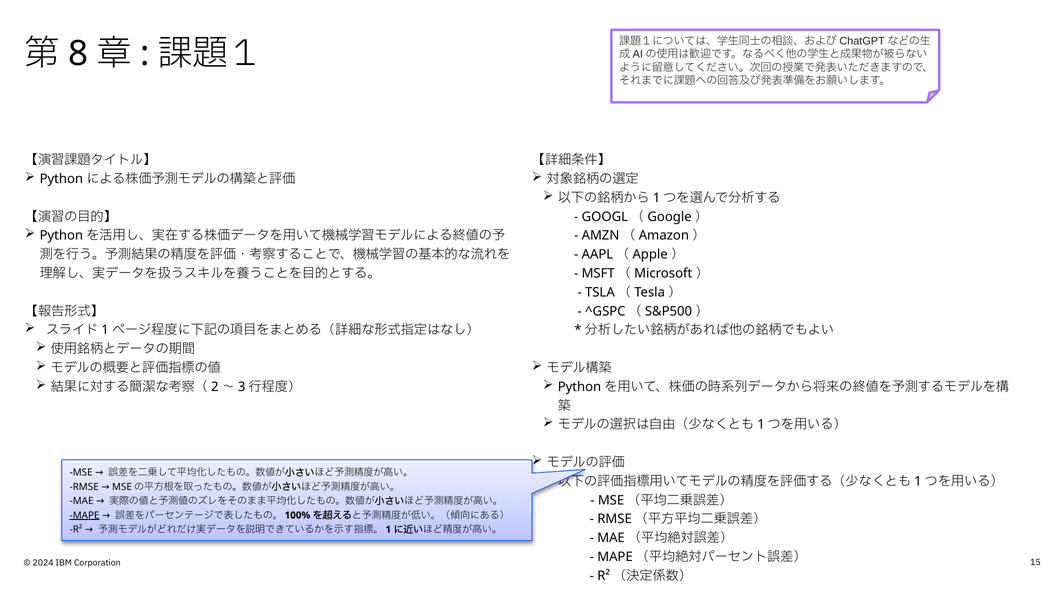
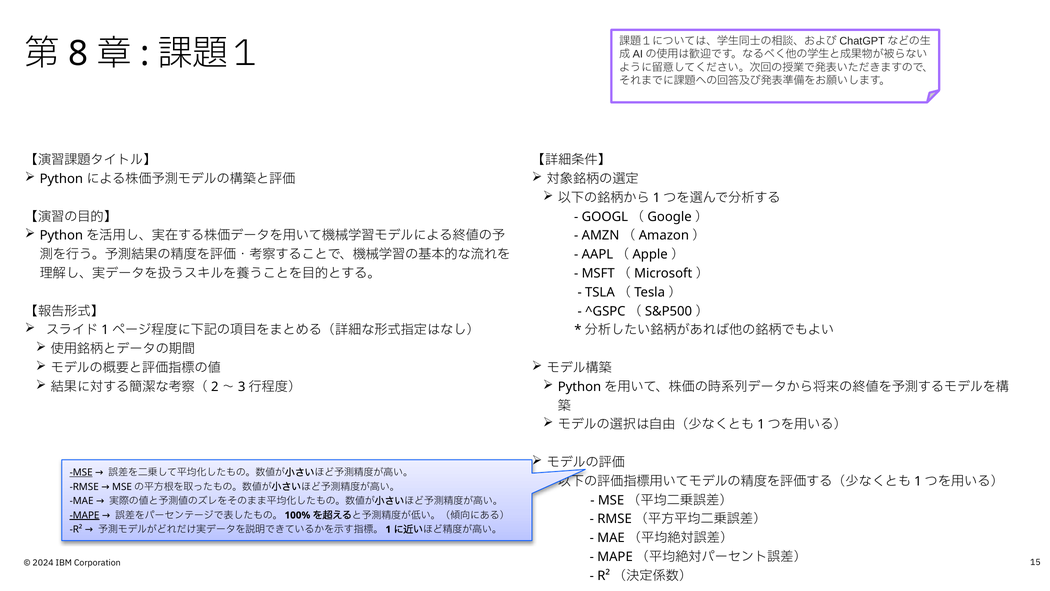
MSE at (81, 472) underline: none -> present
